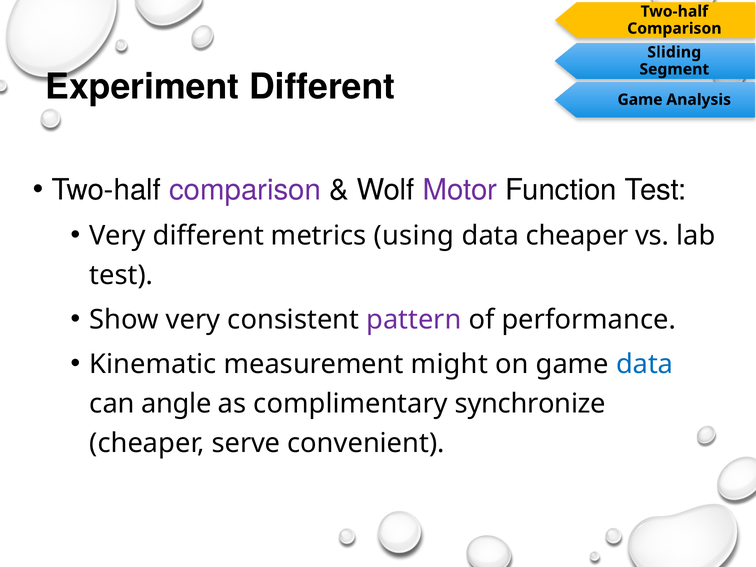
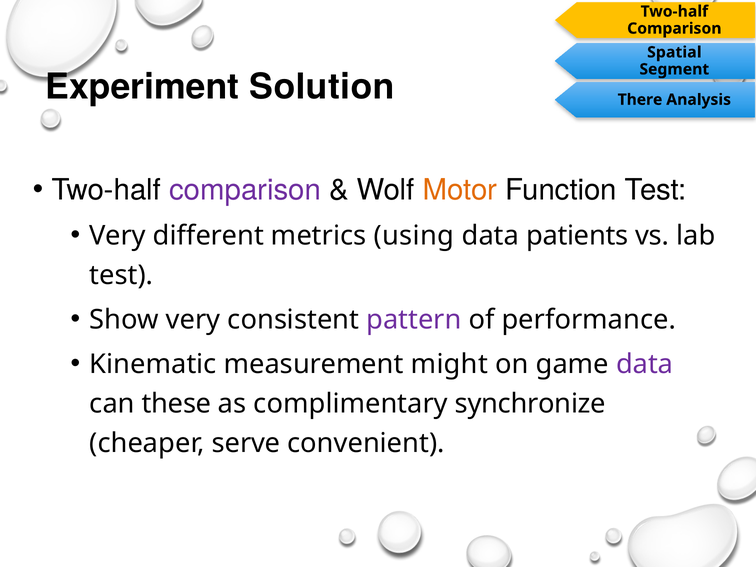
Sliding: Sliding -> Spatial
Experiment Different: Different -> Solution
Game at (640, 100): Game -> There
Motor colour: purple -> orange
data cheaper: cheaper -> patients
data at (645, 364) colour: blue -> purple
angle: angle -> these
